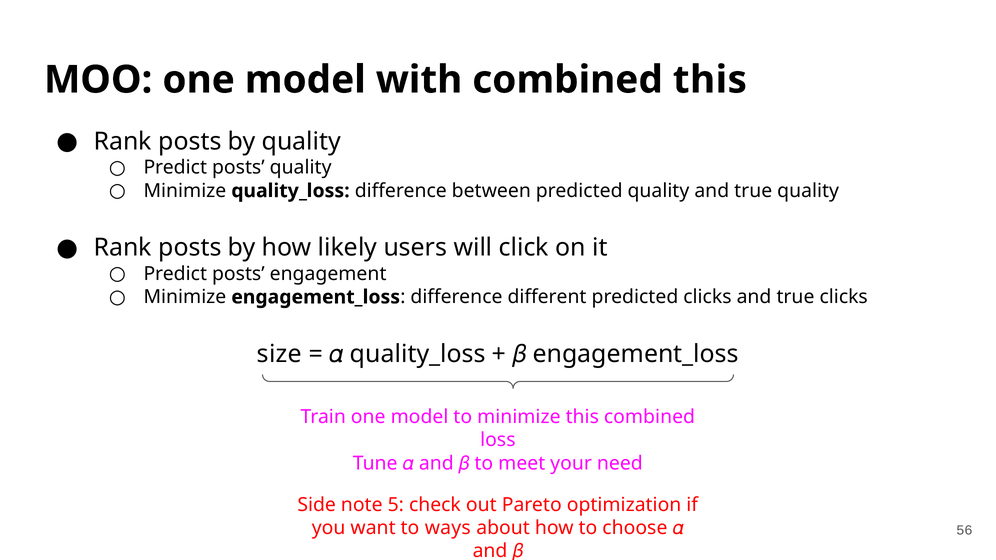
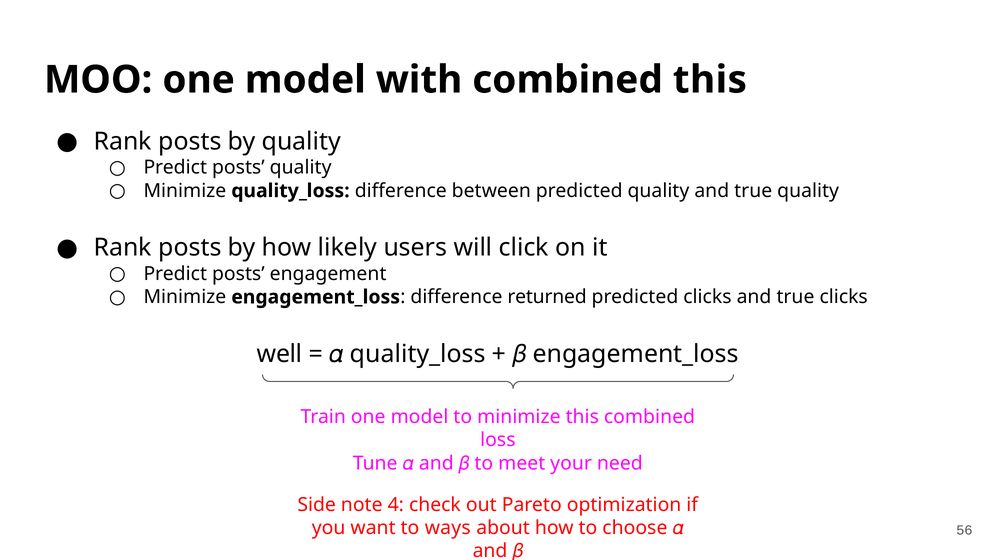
different: different -> returned
size: size -> well
5: 5 -> 4
